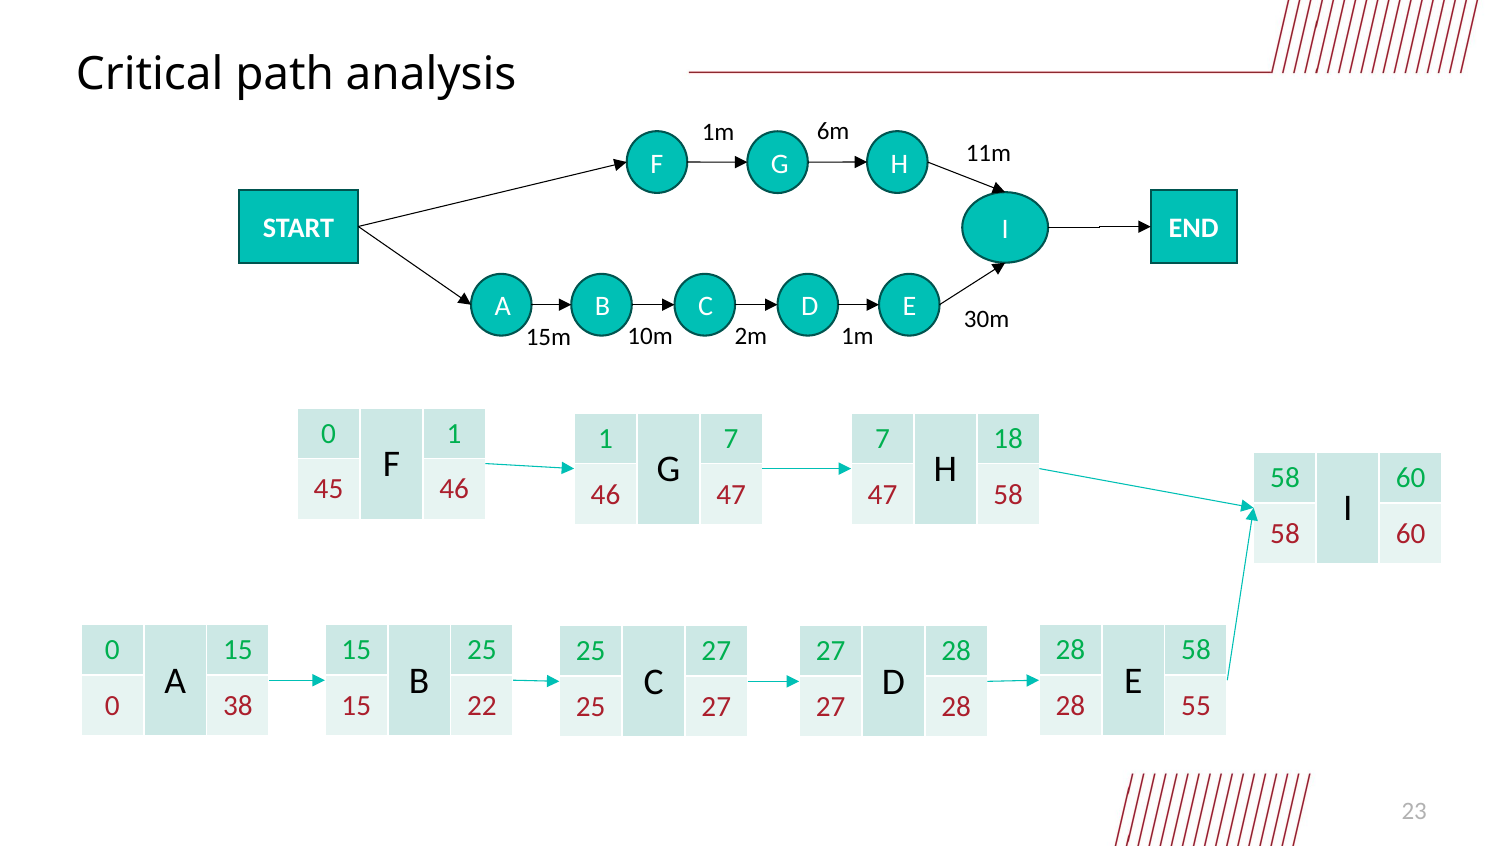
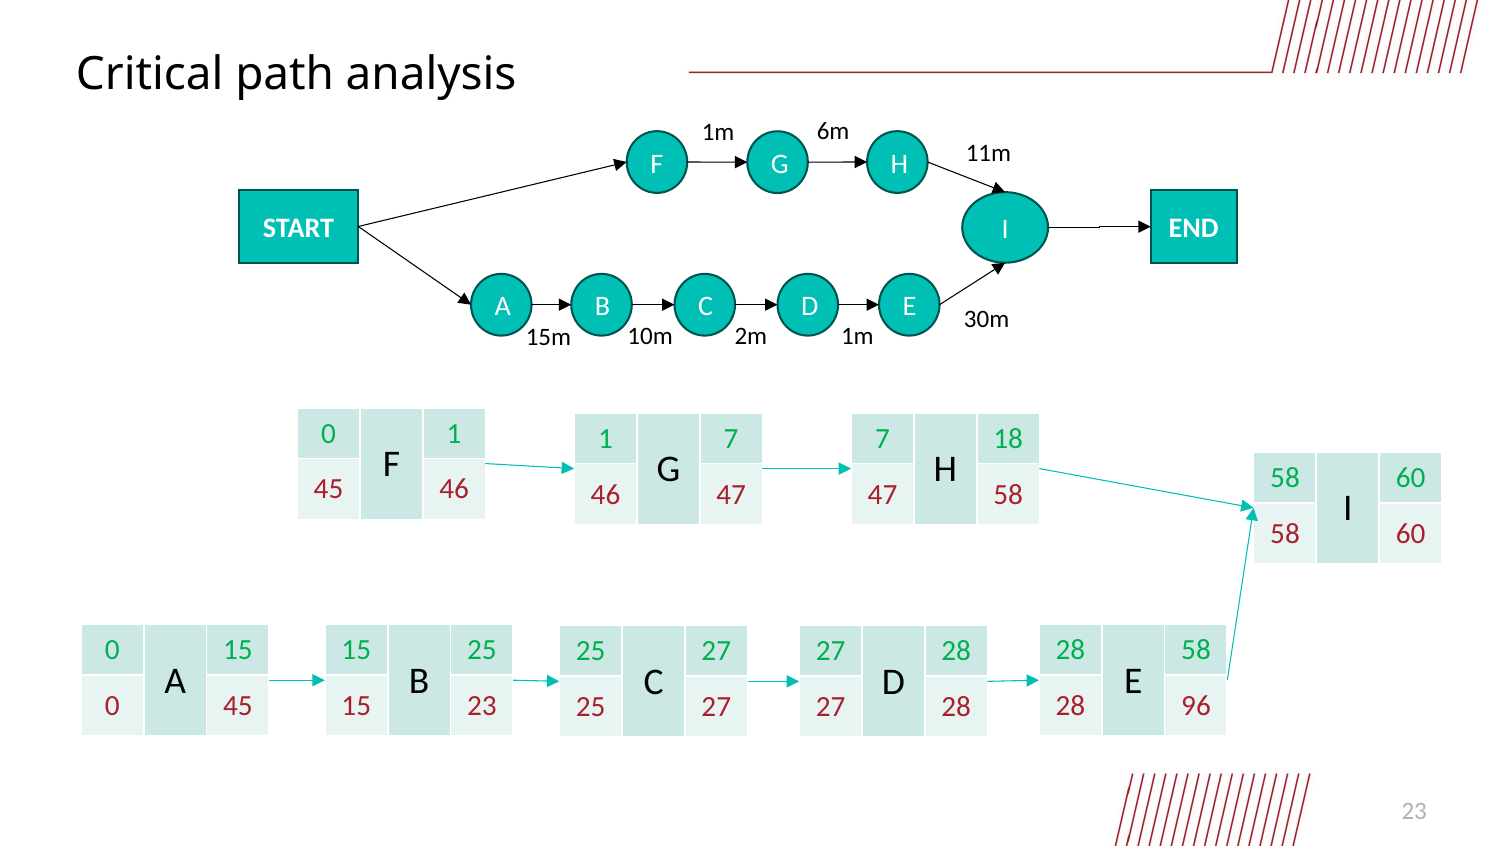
0 38: 38 -> 45
15 22: 22 -> 23
55: 55 -> 96
